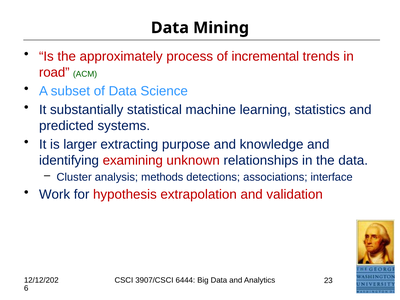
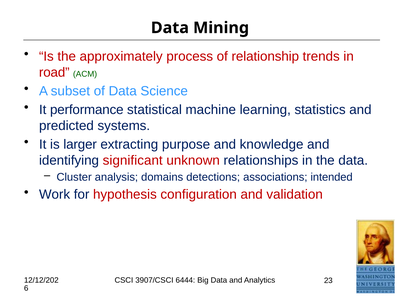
incremental: incremental -> relationship
substantially: substantially -> performance
examining: examining -> significant
methods: methods -> domains
interface: interface -> intended
extrapolation: extrapolation -> configuration
